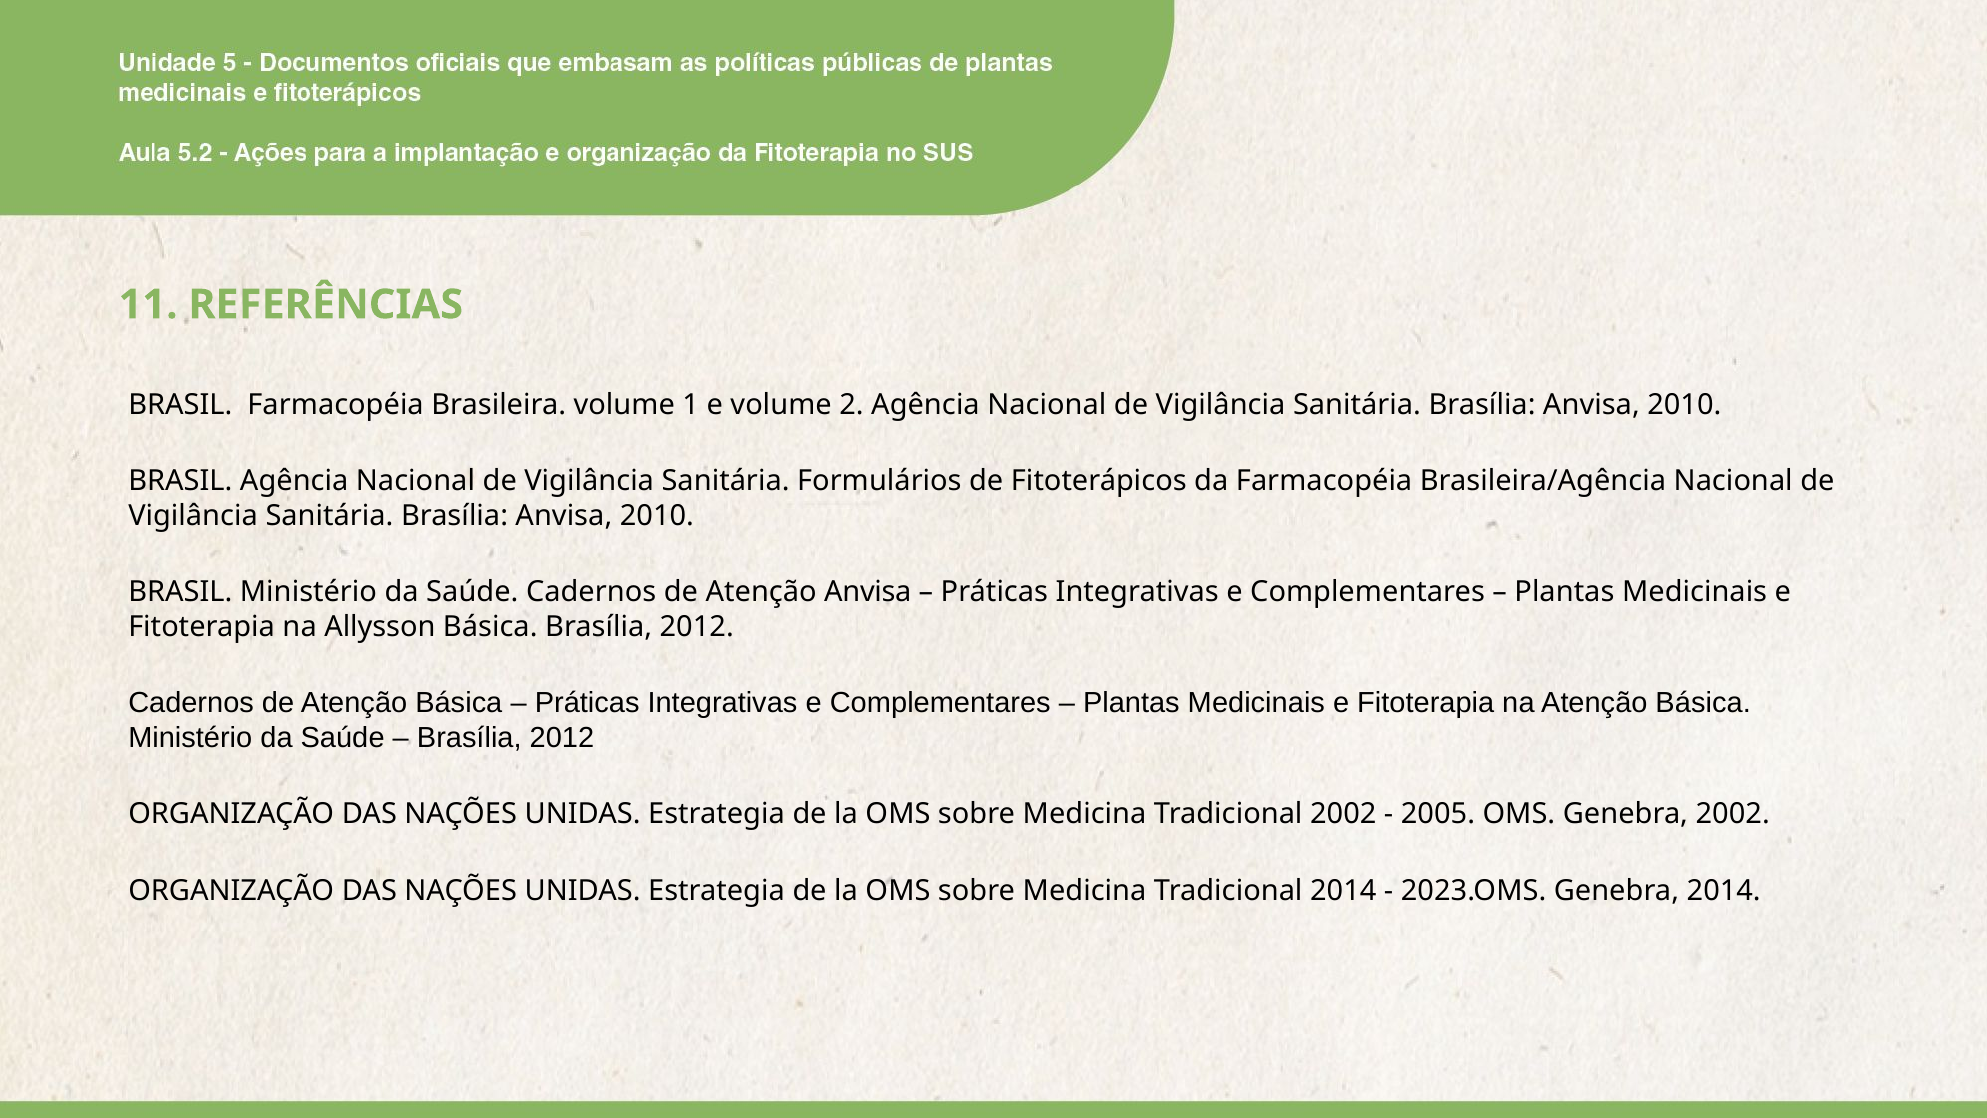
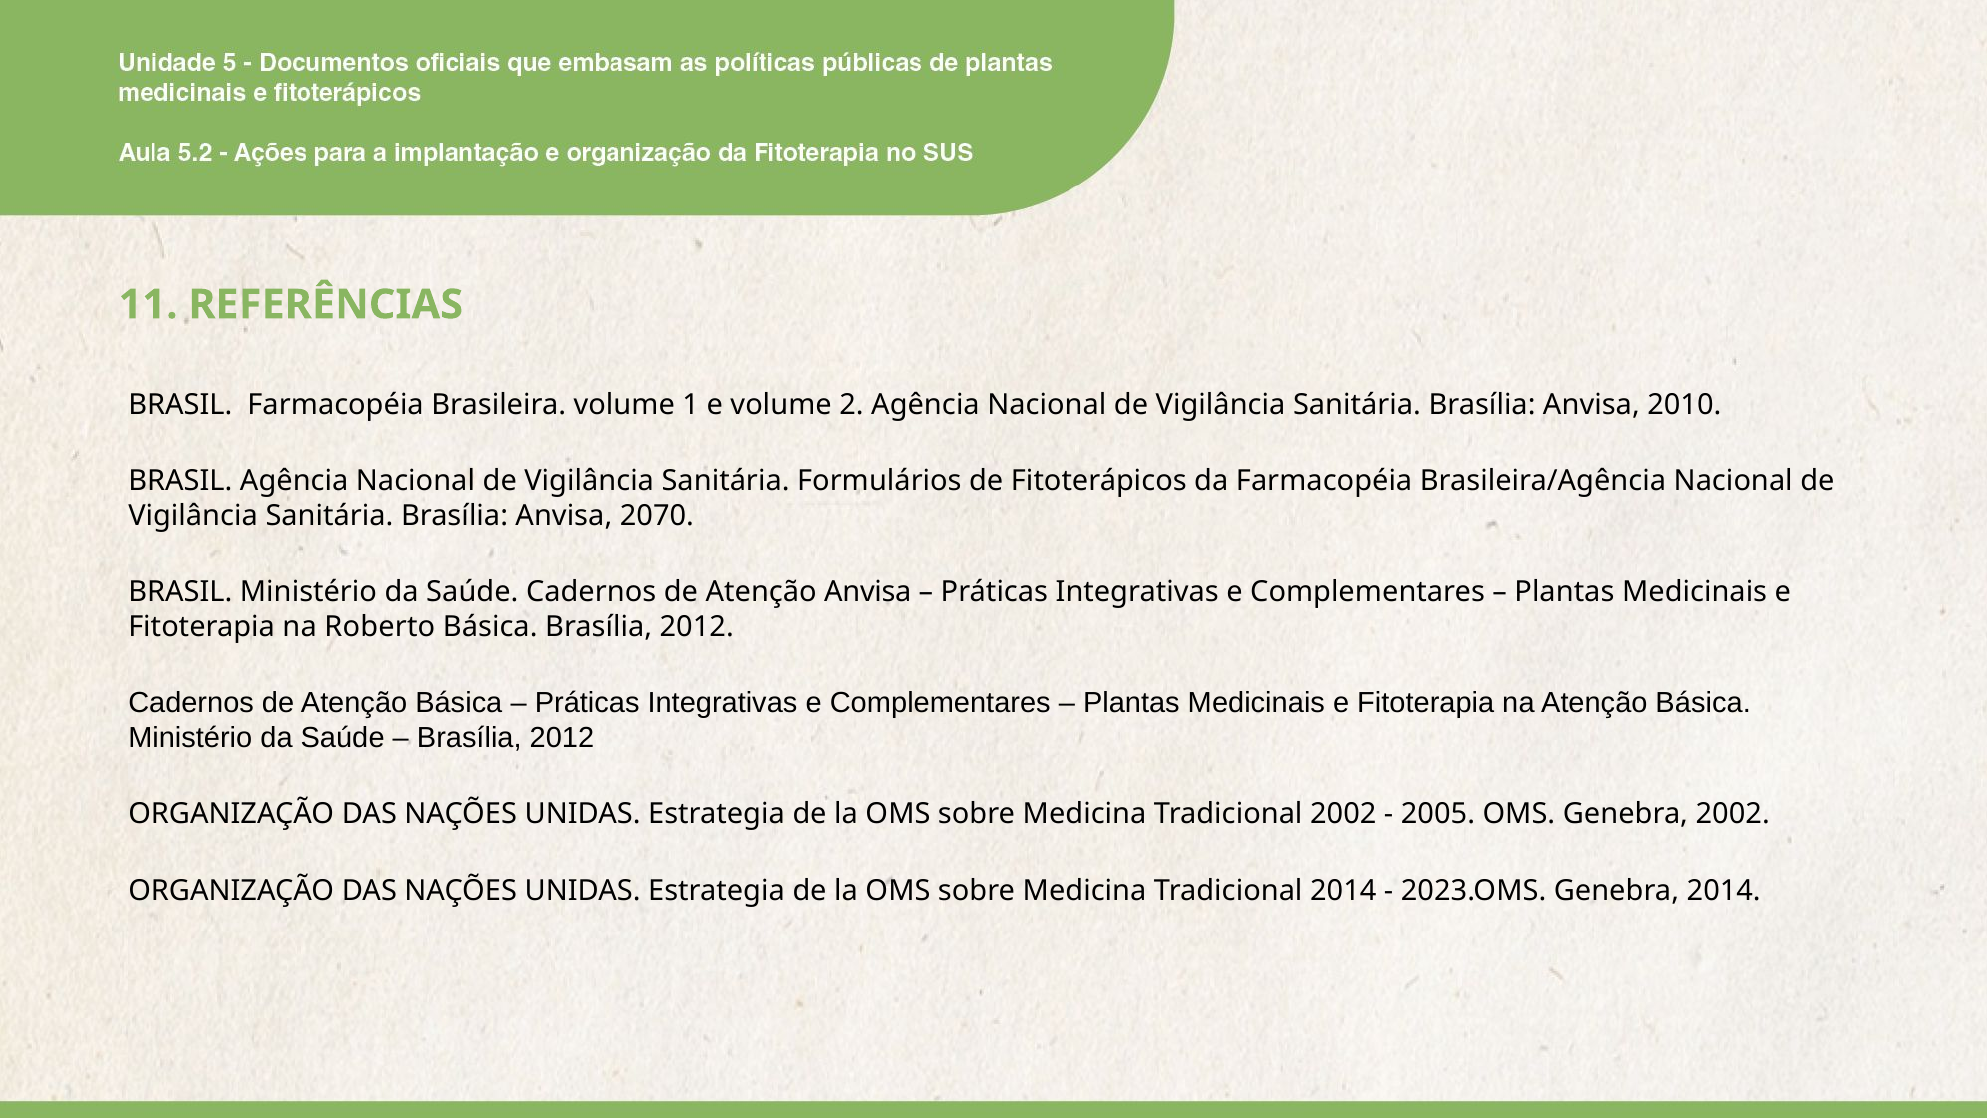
2010 at (657, 516): 2010 -> 2070
Allysson: Allysson -> Roberto
